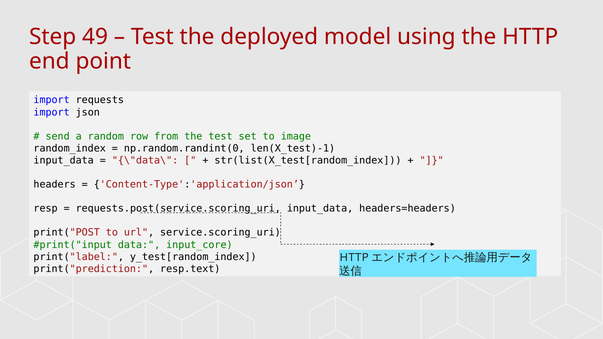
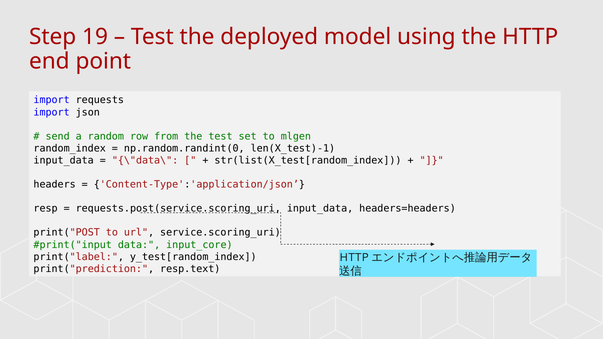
49: 49 -> 19
image: image -> mlgen
